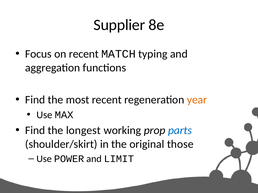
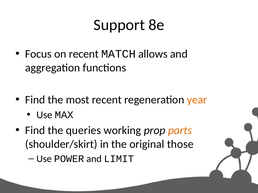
Supplier: Supplier -> Support
typing: typing -> allows
longest: longest -> queries
parts colour: blue -> orange
